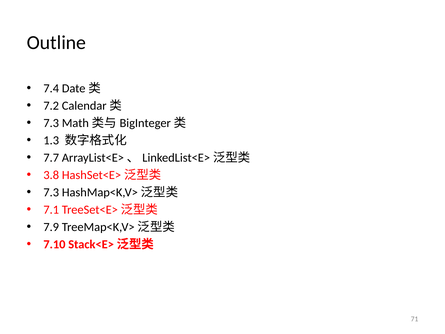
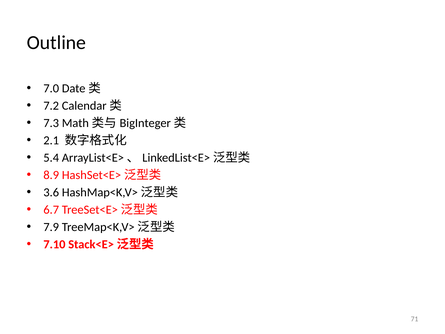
7.4: 7.4 -> 7.0
1.3: 1.3 -> 2.1
7.7: 7.7 -> 5.4
3.8: 3.8 -> 8.9
7.3 at (51, 192): 7.3 -> 3.6
7.1: 7.1 -> 6.7
